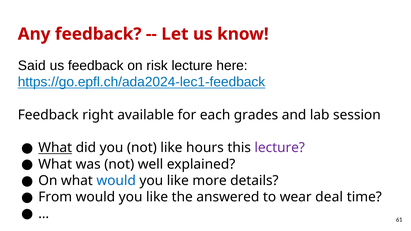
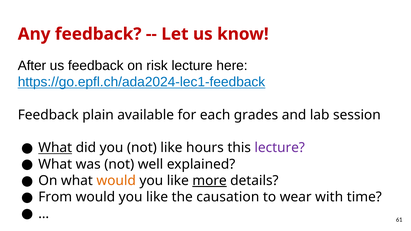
Said: Said -> After
right: right -> plain
would at (116, 181) colour: blue -> orange
more underline: none -> present
answered: answered -> causation
deal: deal -> with
